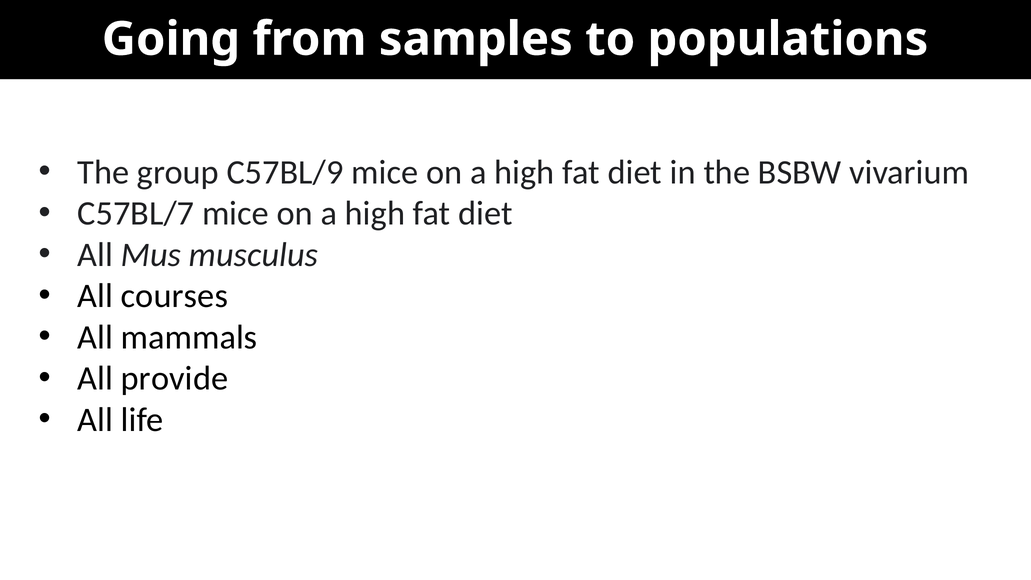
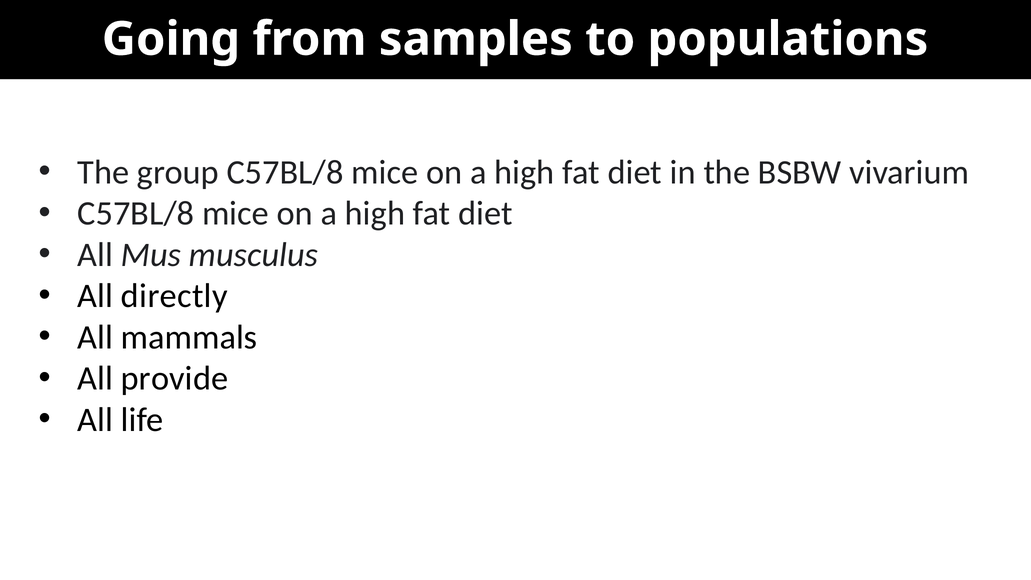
group C57BL/9: C57BL/9 -> C57BL/8
C57BL/7 at (136, 214): C57BL/7 -> C57BL/8
courses: courses -> directly
